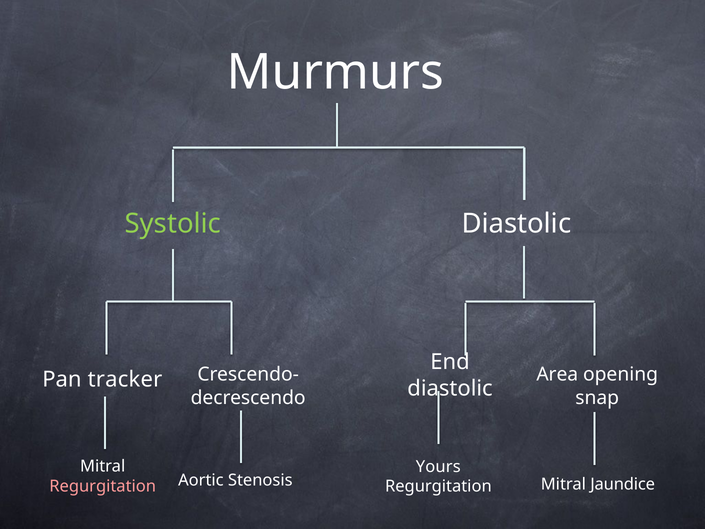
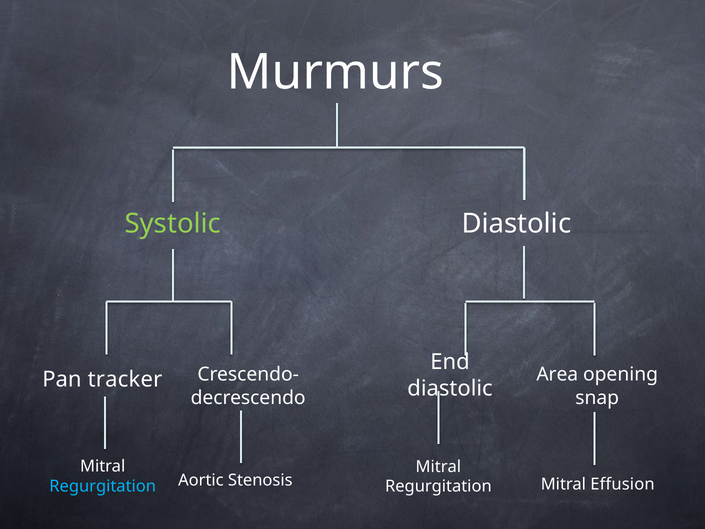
Yours at (438, 466): Yours -> Mitral
Regurgitation at (103, 486) colour: pink -> light blue
Jaundice: Jaundice -> Effusion
